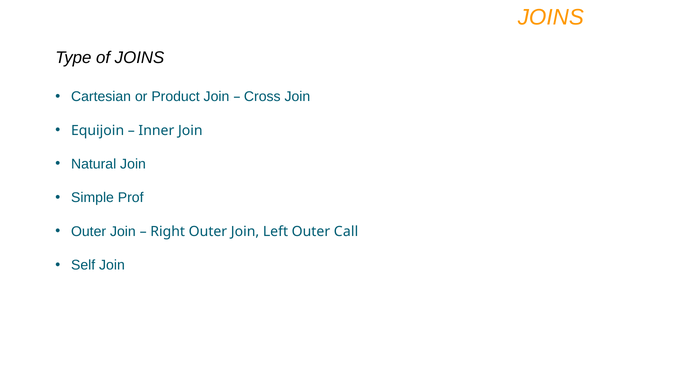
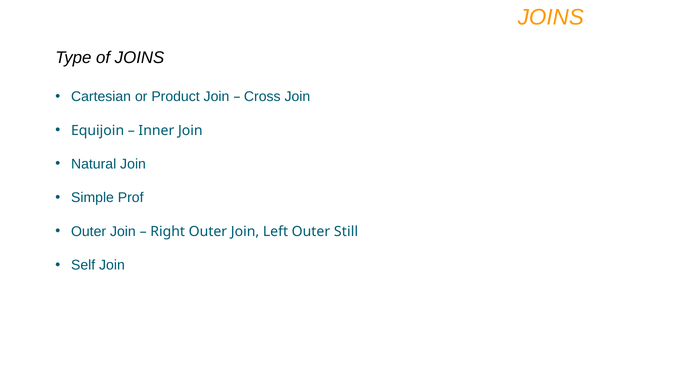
Call: Call -> Still
